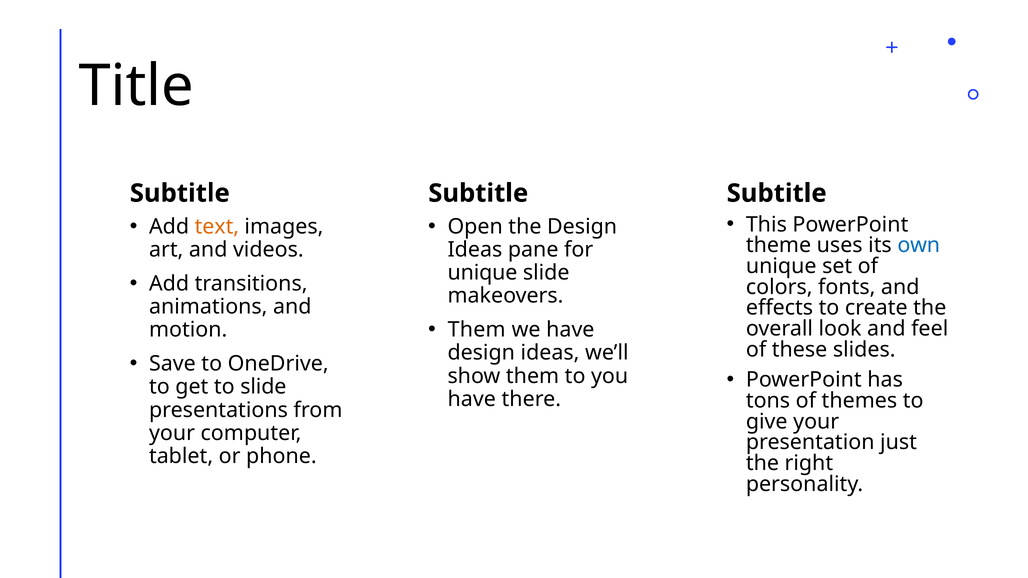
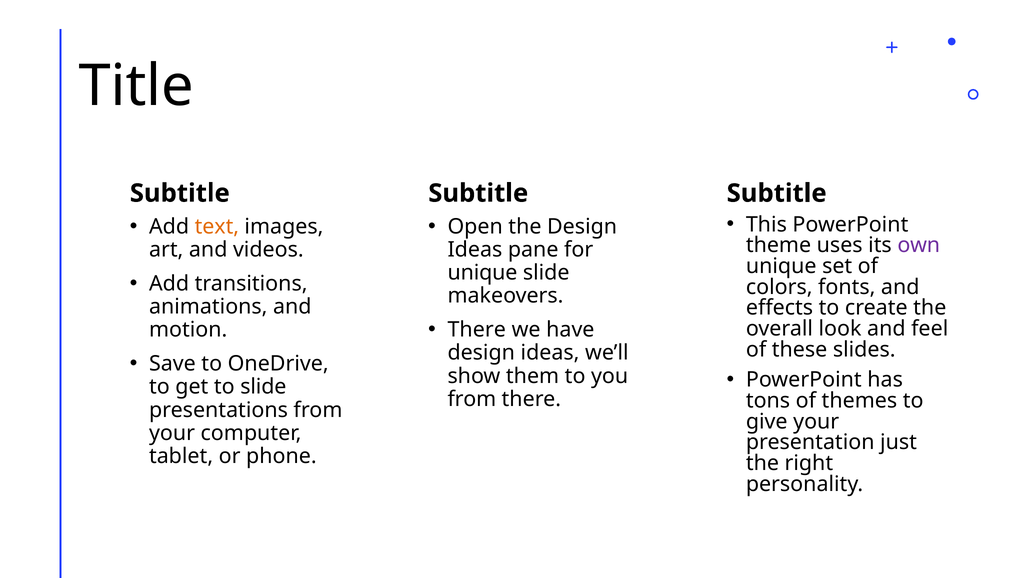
own colour: blue -> purple
Them at (477, 330): Them -> There
have at (472, 399): have -> from
